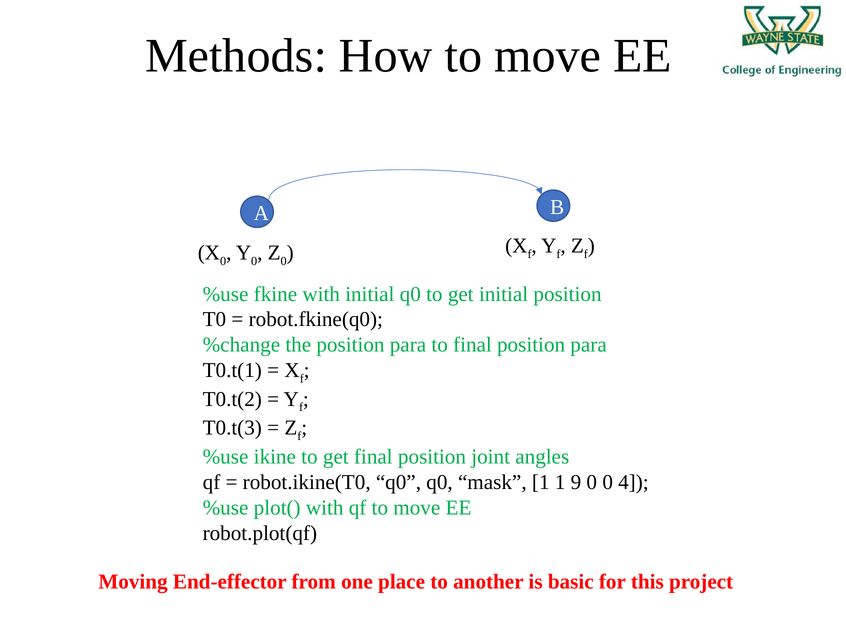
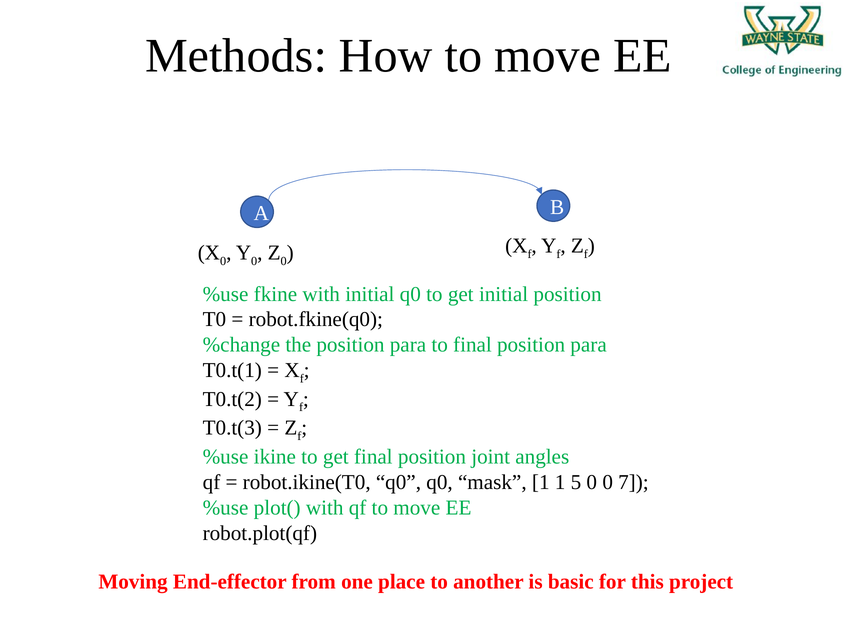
9: 9 -> 5
4: 4 -> 7
